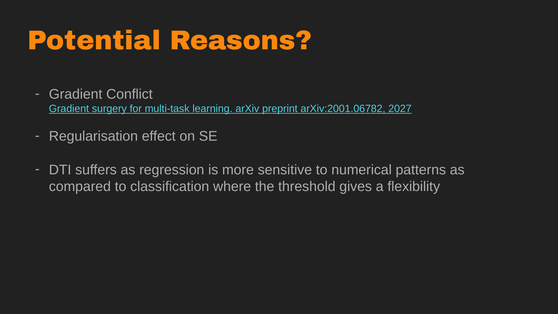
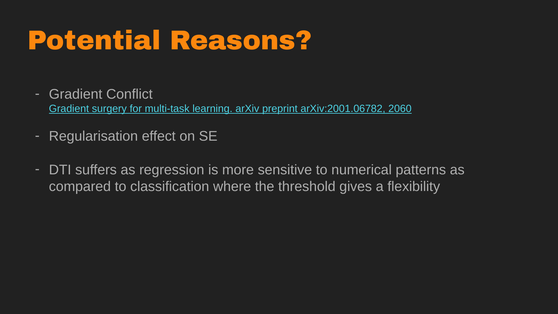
2027: 2027 -> 2060
